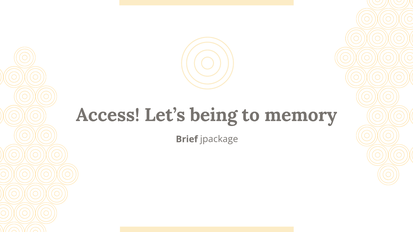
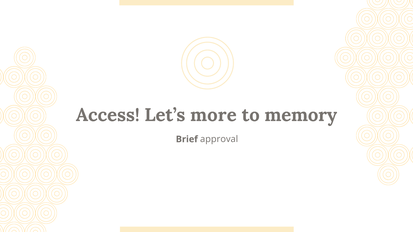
being: being -> more
jpackage: jpackage -> approval
